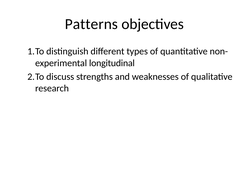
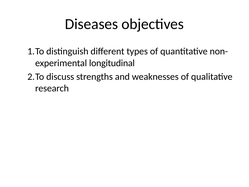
Patterns: Patterns -> Diseases
